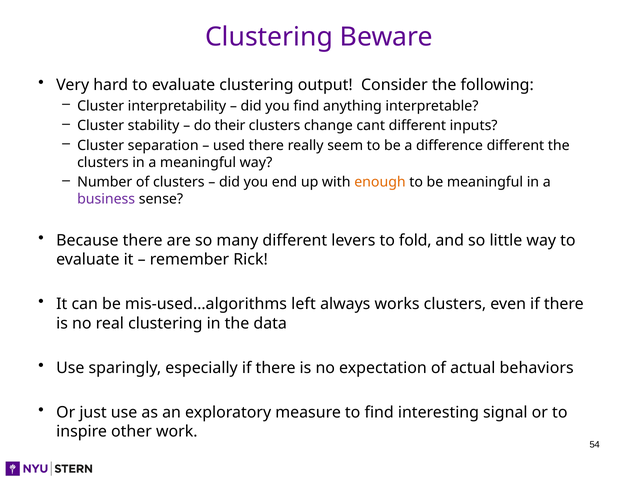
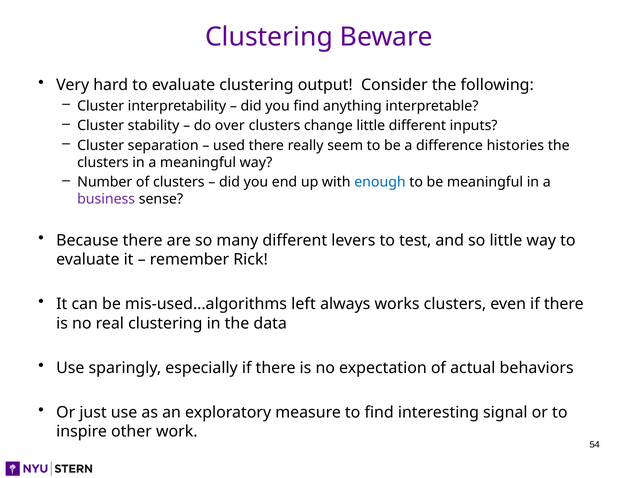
their: their -> over
change cant: cant -> little
difference different: different -> histories
enough colour: orange -> blue
fold: fold -> test
